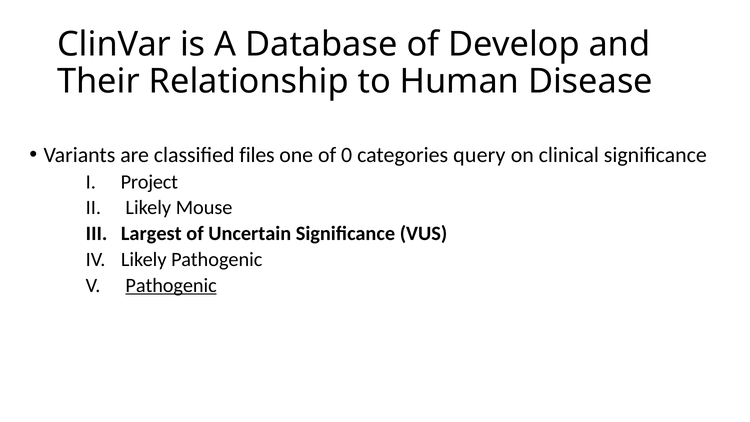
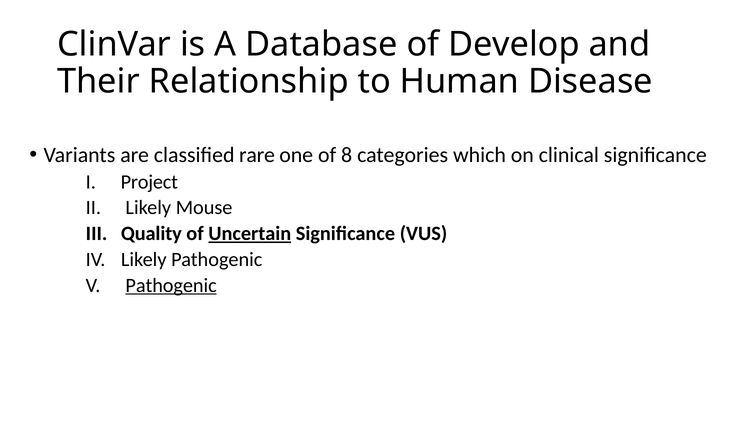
files: files -> rare
0: 0 -> 8
query: query -> which
Largest: Largest -> Quality
Uncertain underline: none -> present
